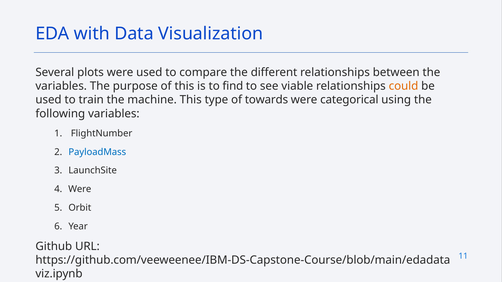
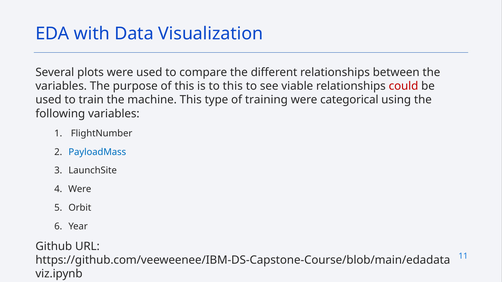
to find: find -> this
could colour: orange -> red
towards: towards -> training
